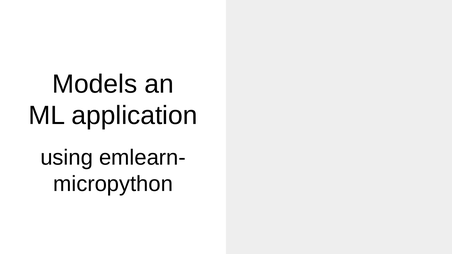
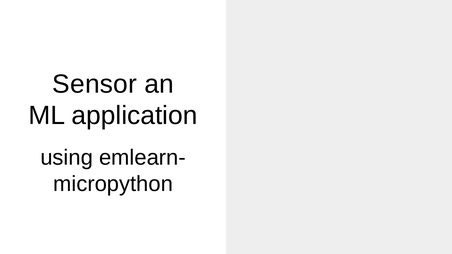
Models: Models -> Sensor
